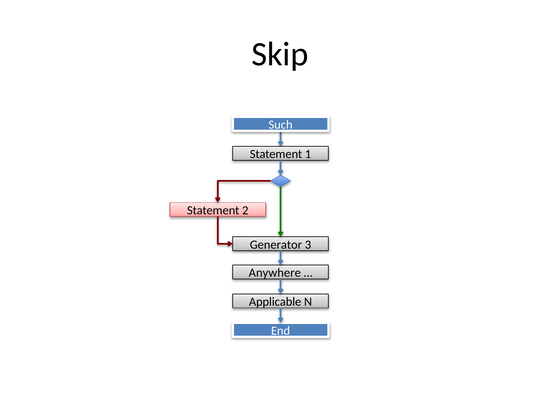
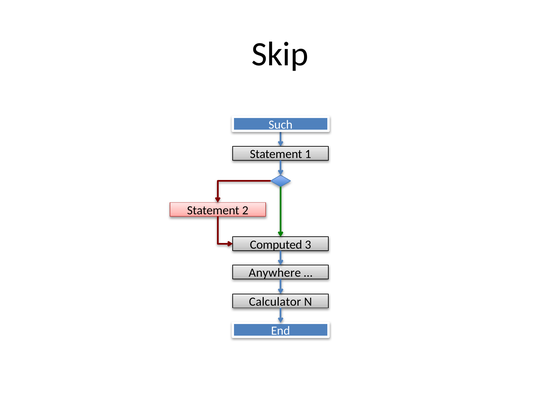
Generator: Generator -> Computed
Applicable: Applicable -> Calculator
